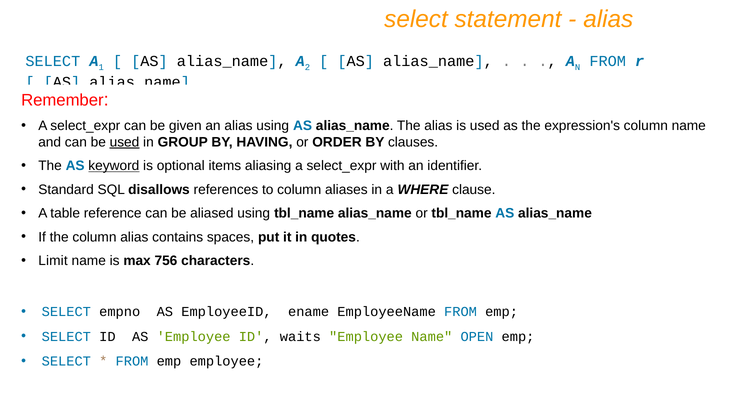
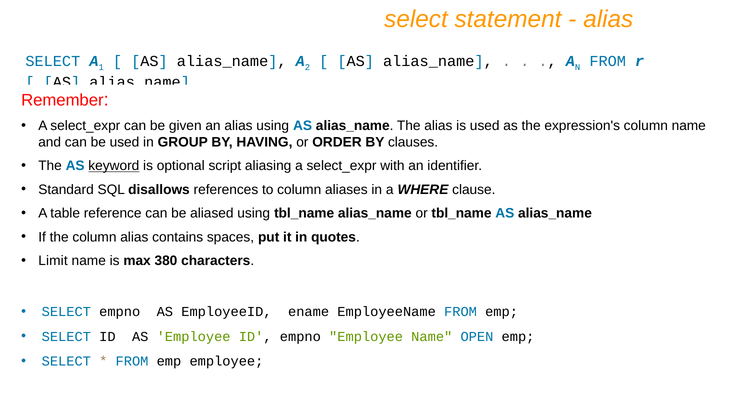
used at (124, 142) underline: present -> none
items: items -> script
756: 756 -> 380
ID waits: waits -> empno
